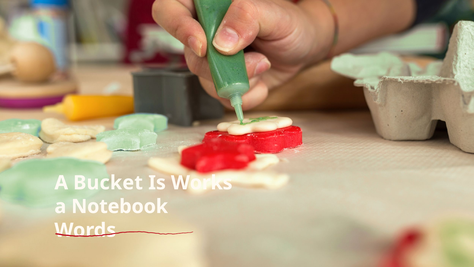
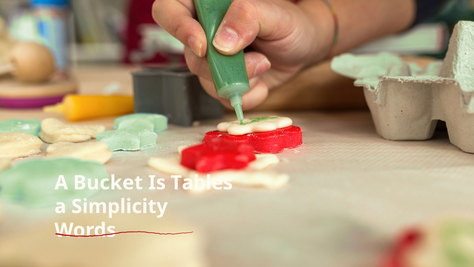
Works: Works -> Tables
Notebook: Notebook -> Simplicity
